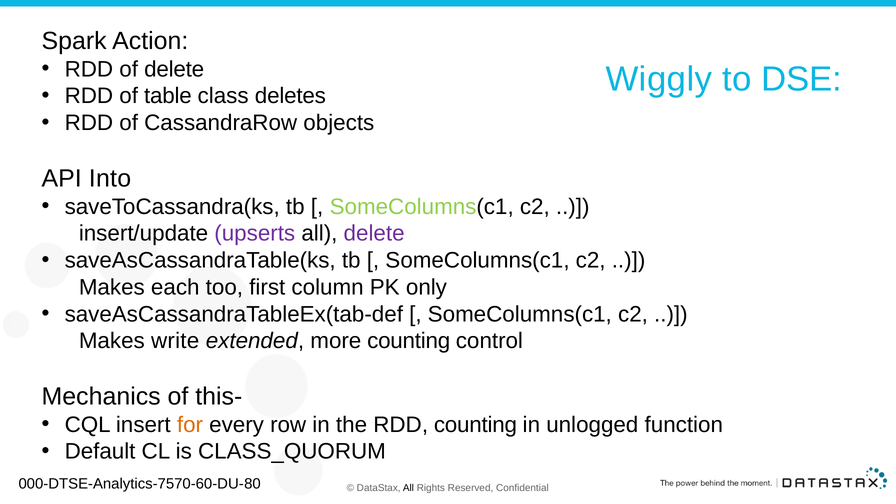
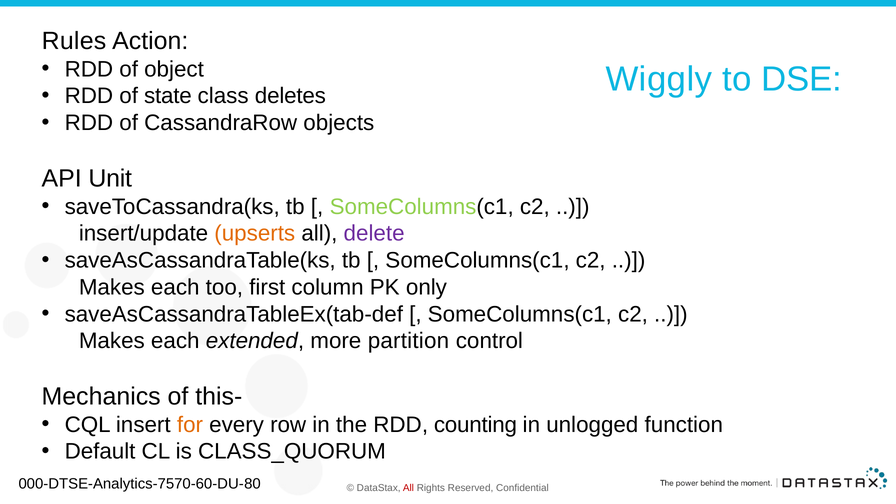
Spark: Spark -> Rules
of delete: delete -> object
table: table -> state
Into: Into -> Unit
upserts colour: purple -> orange
write at (175, 341): write -> each
more counting: counting -> partition
All at (408, 488) colour: black -> red
